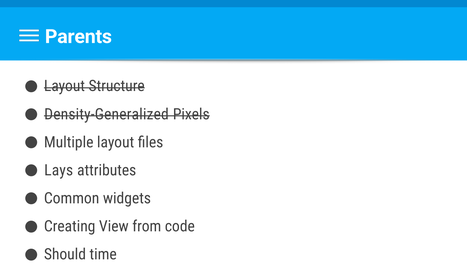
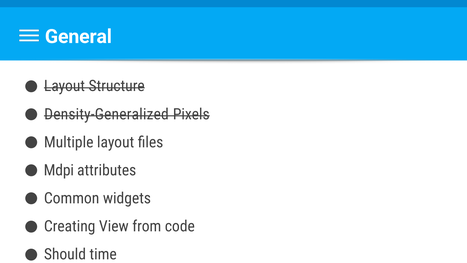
Parents: Parents -> General
Lays: Lays -> Mdpi
